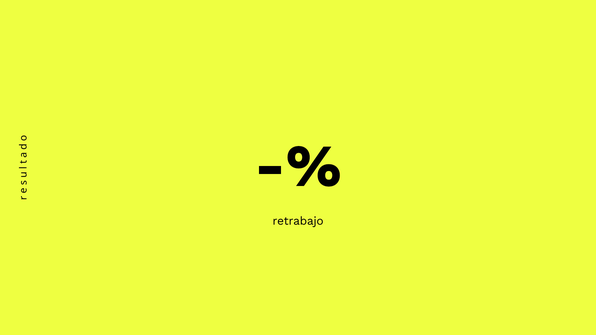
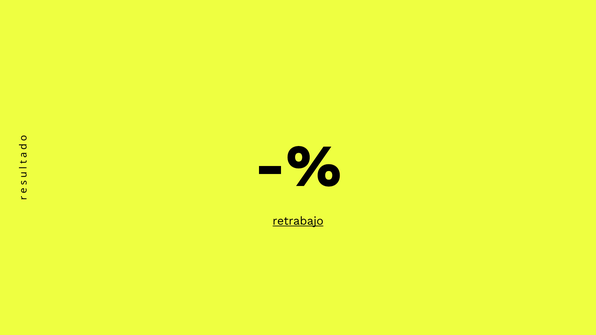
retrabajo underline: none -> present
